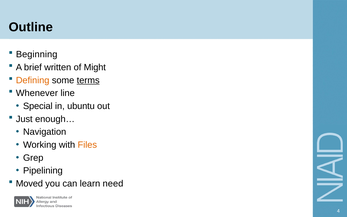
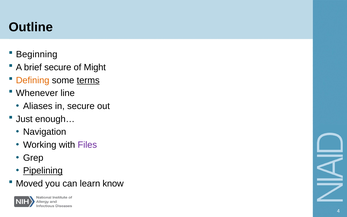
brief written: written -> secure
Special: Special -> Aliases
in ubuntu: ubuntu -> secure
Files colour: orange -> purple
Pipelining underline: none -> present
need: need -> know
